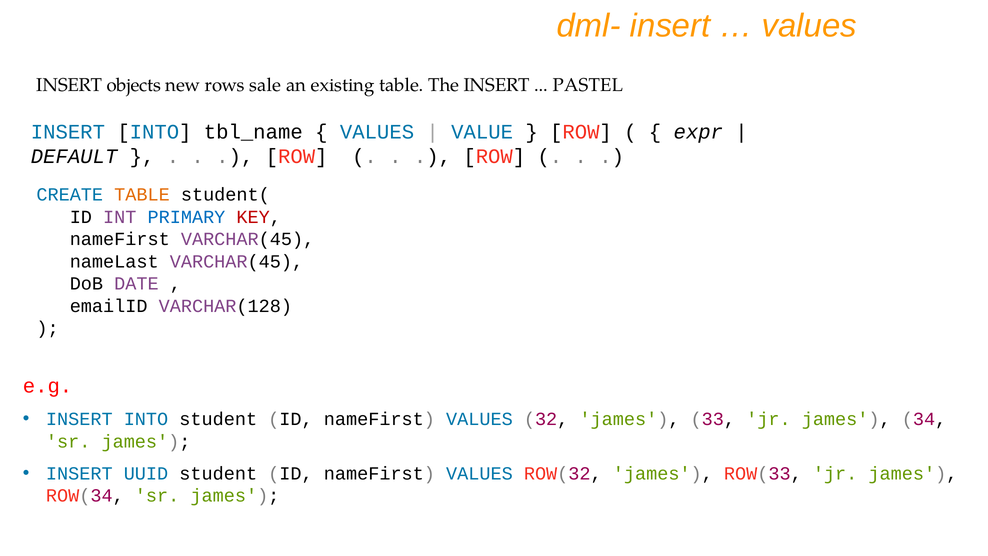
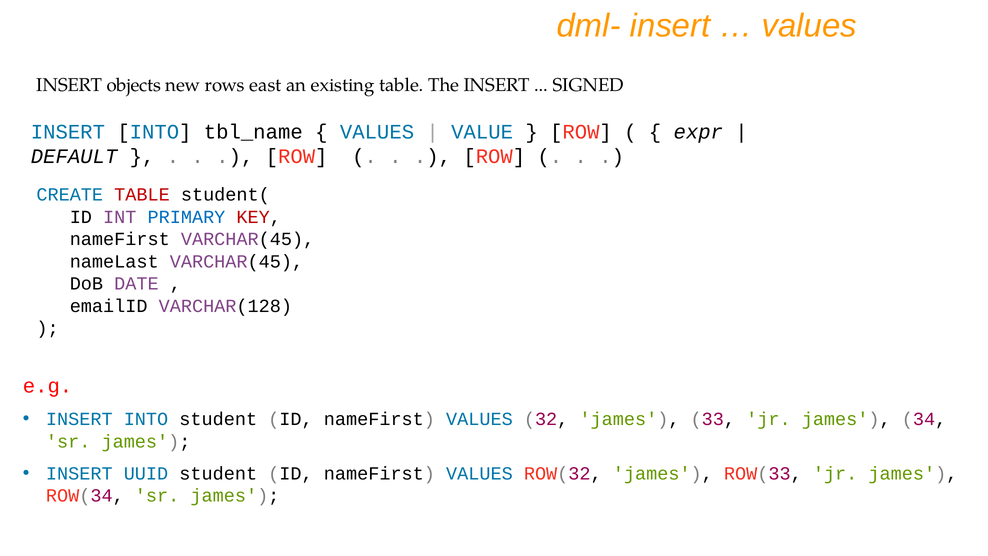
sale: sale -> east
PASTEL: PASTEL -> SIGNED
TABLE at (142, 195) colour: orange -> red
